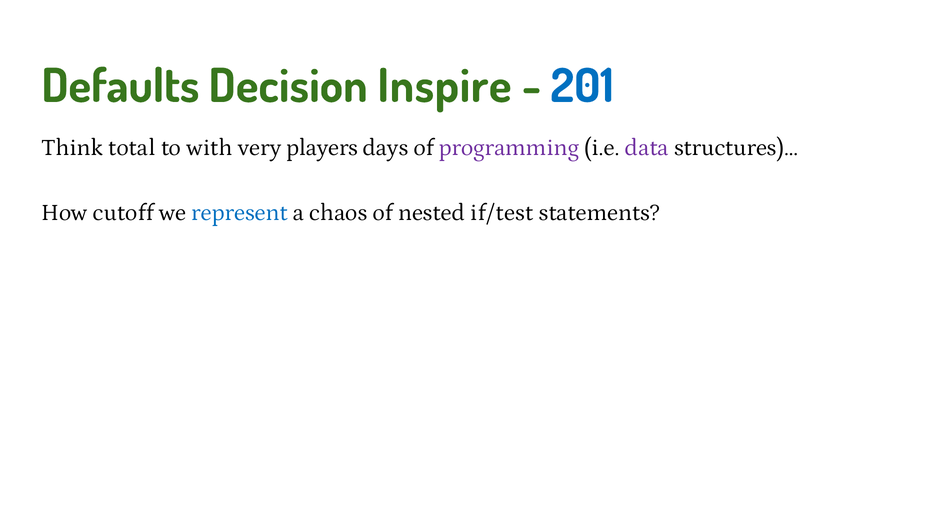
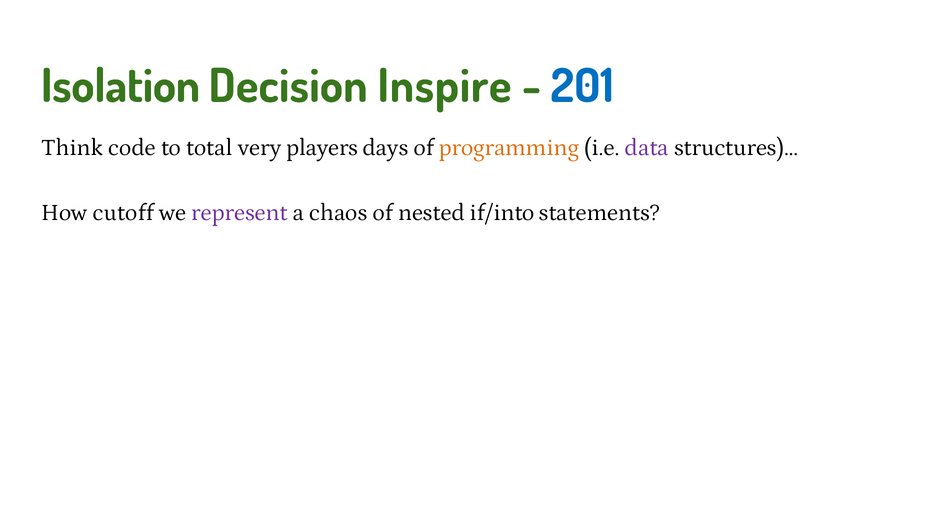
Defaults: Defaults -> Isolation
total: total -> code
with: with -> total
programming colour: purple -> orange
represent colour: blue -> purple
if/test: if/test -> if/into
